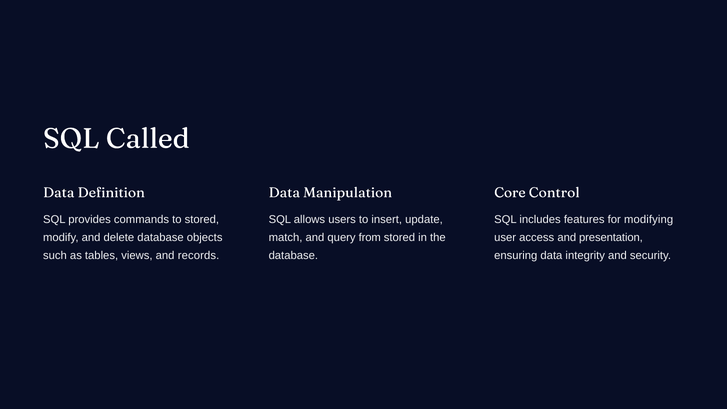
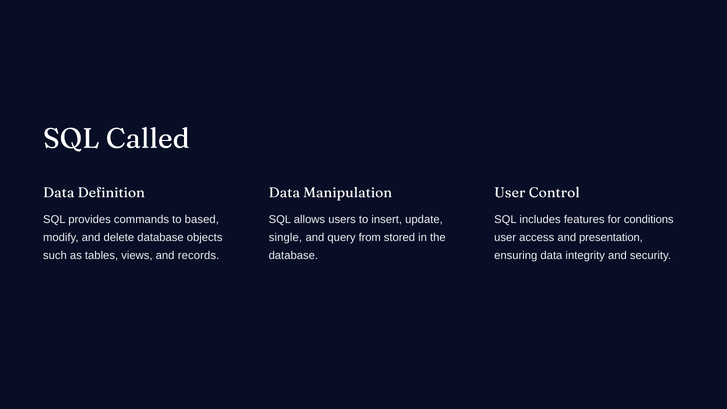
Core at (510, 193): Core -> User
to stored: stored -> based
modifying: modifying -> conditions
match: match -> single
